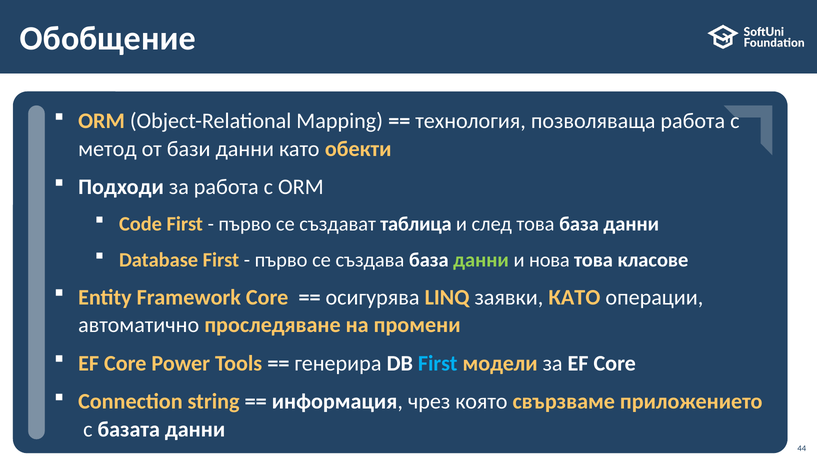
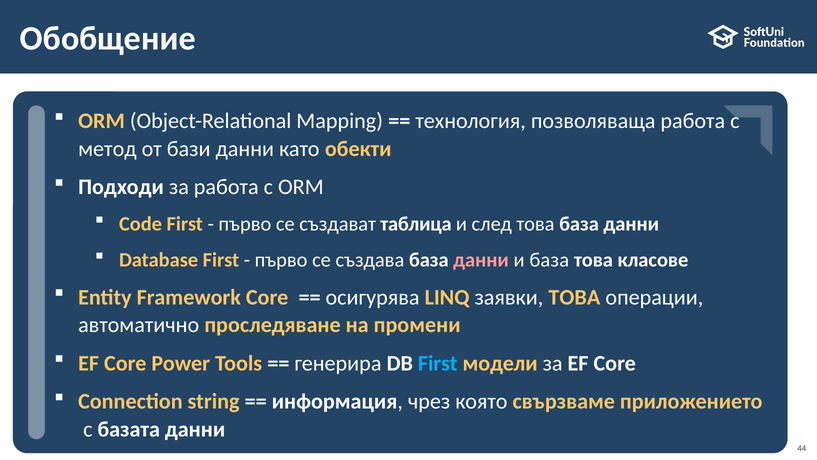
данни at (481, 260) colour: light green -> pink
и нова: нова -> база
заявки КАТО: КАТО -> ТОВА
